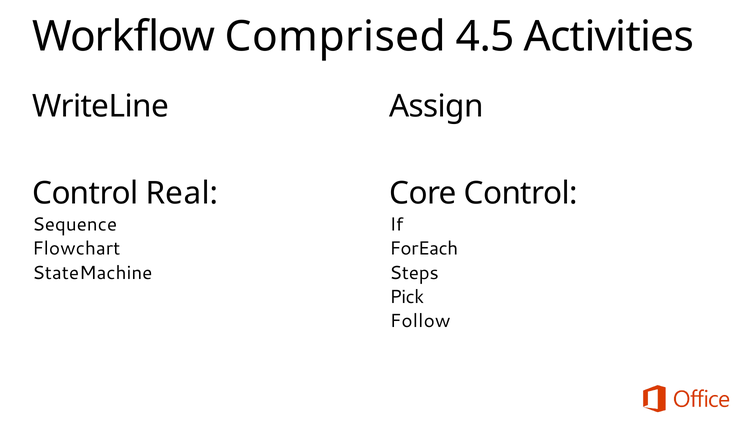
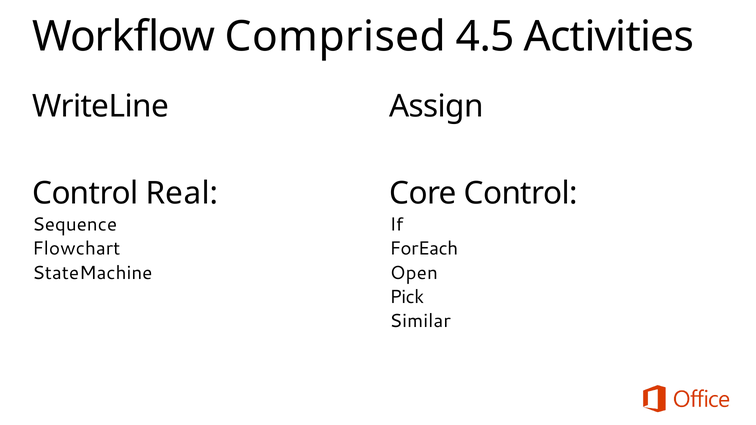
Steps: Steps -> Open
Follow: Follow -> Similar
